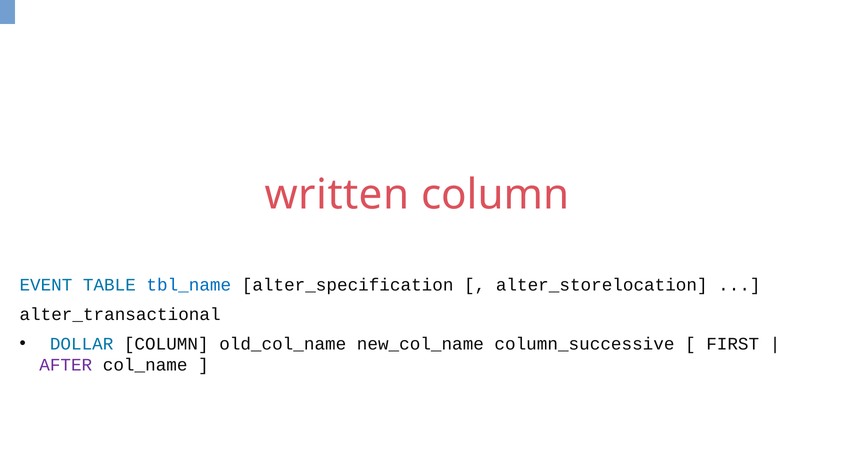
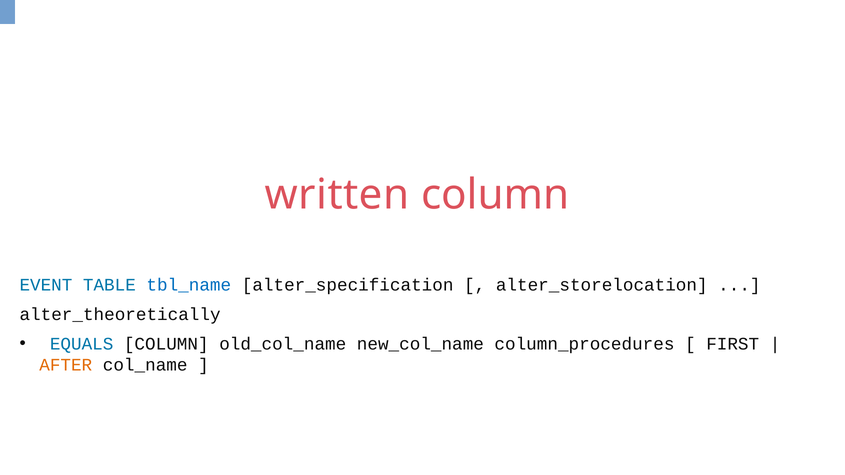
alter_transactional: alter_transactional -> alter_theoretically
DOLLAR: DOLLAR -> EQUALS
column_successive: column_successive -> column_procedures
AFTER colour: purple -> orange
